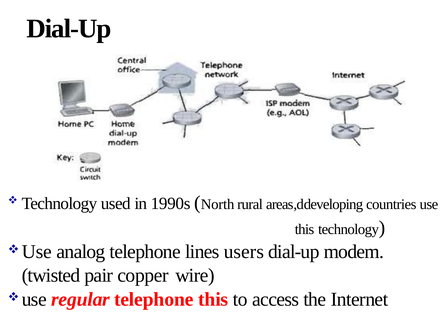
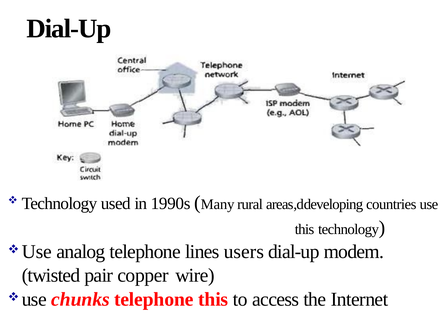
North: North -> Many
regular: regular -> chunks
